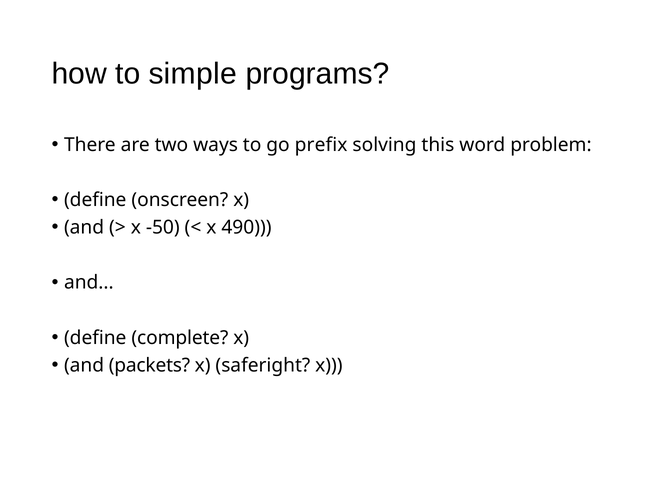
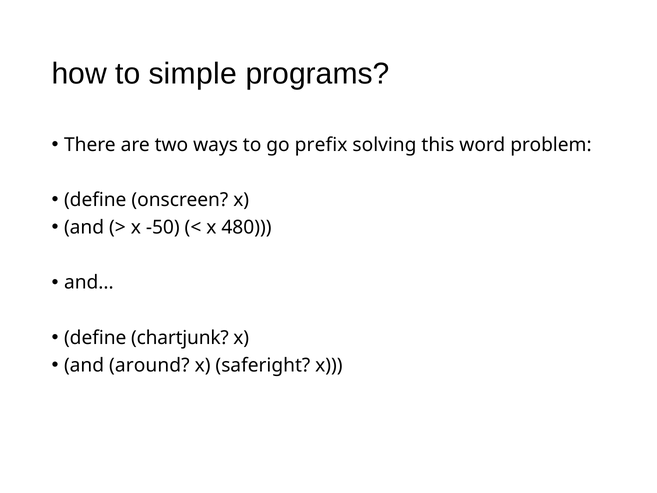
490: 490 -> 480
complete: complete -> chartjunk
packets: packets -> around
